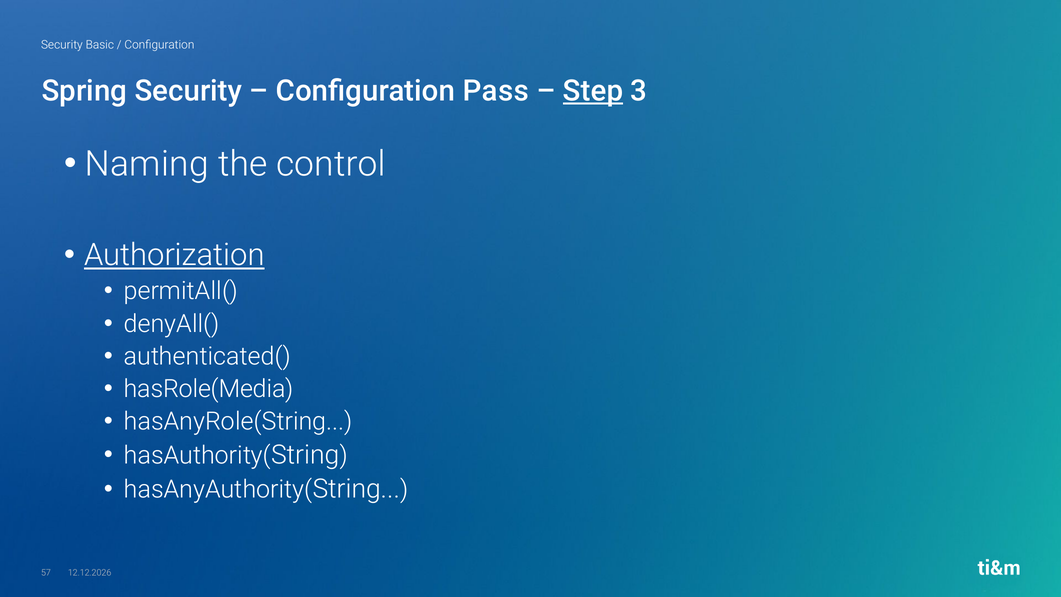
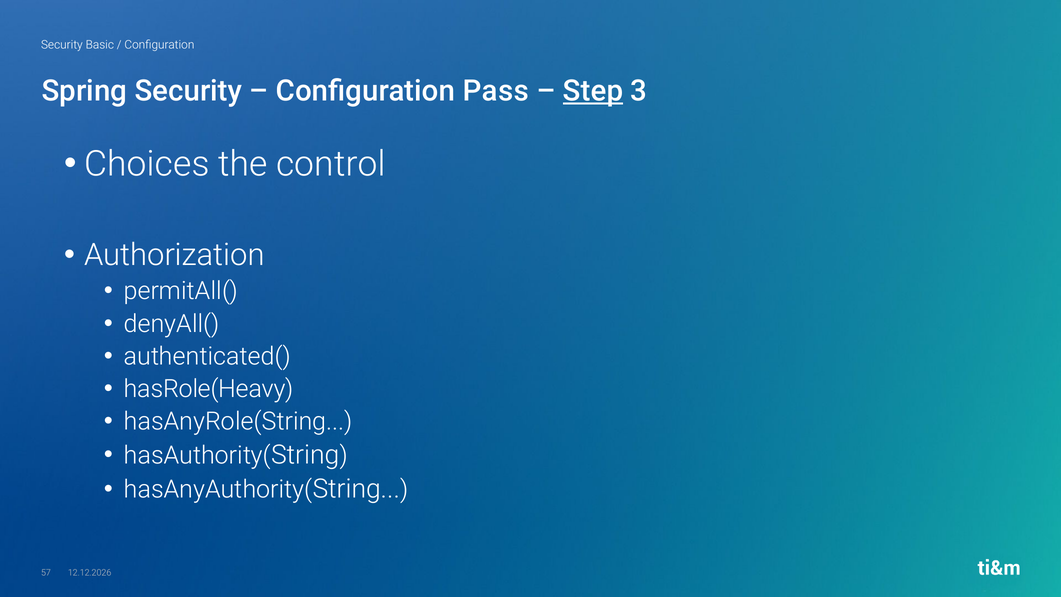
Naming: Naming -> Choices
Authorization underline: present -> none
hasRole(Media: hasRole(Media -> hasRole(Heavy
